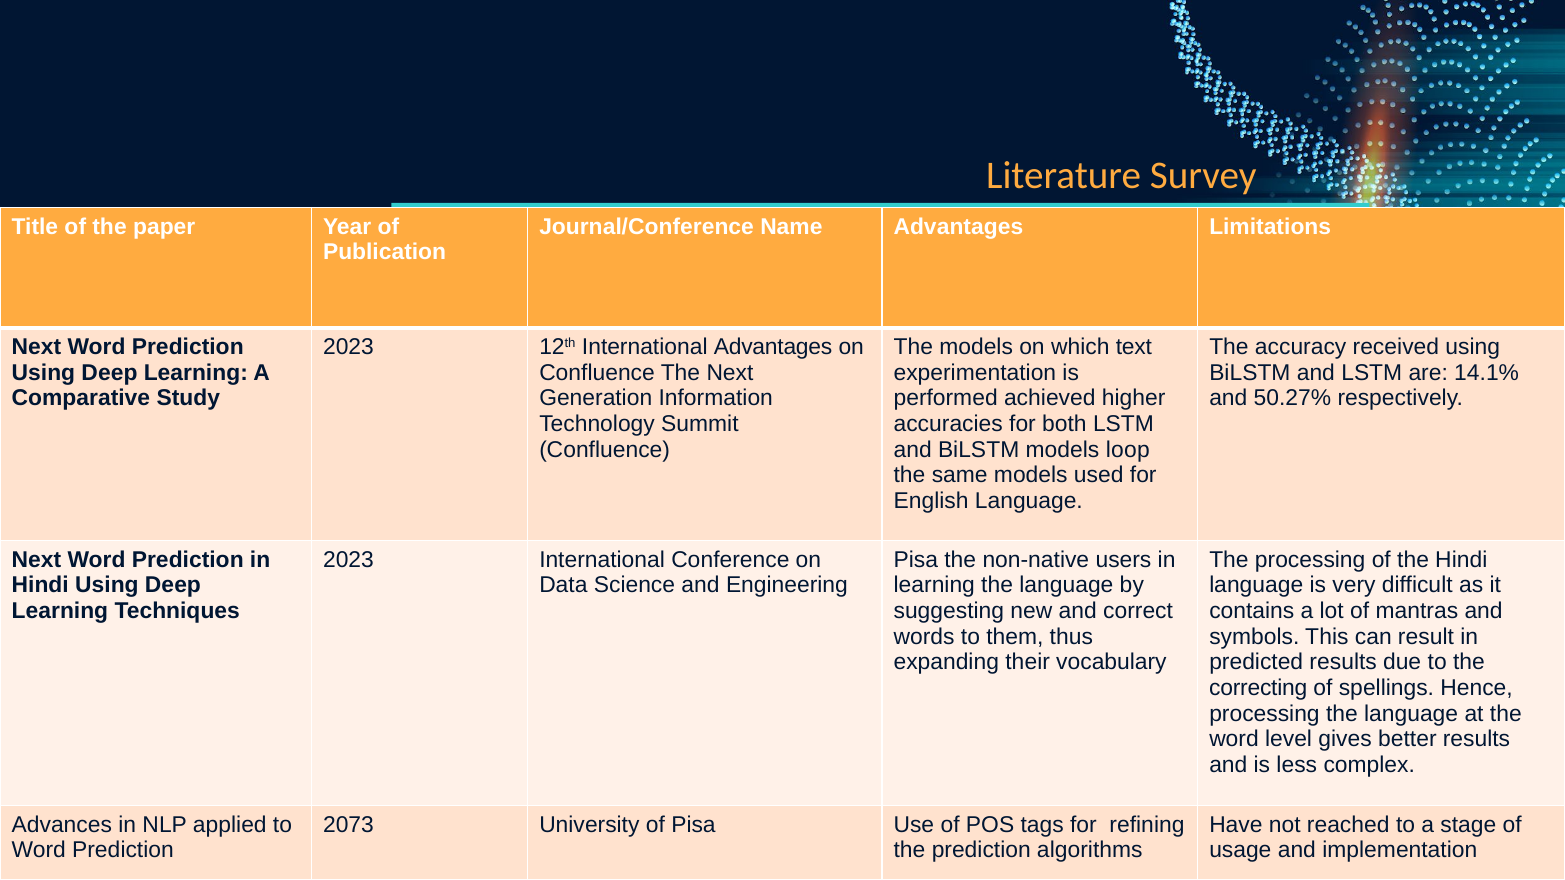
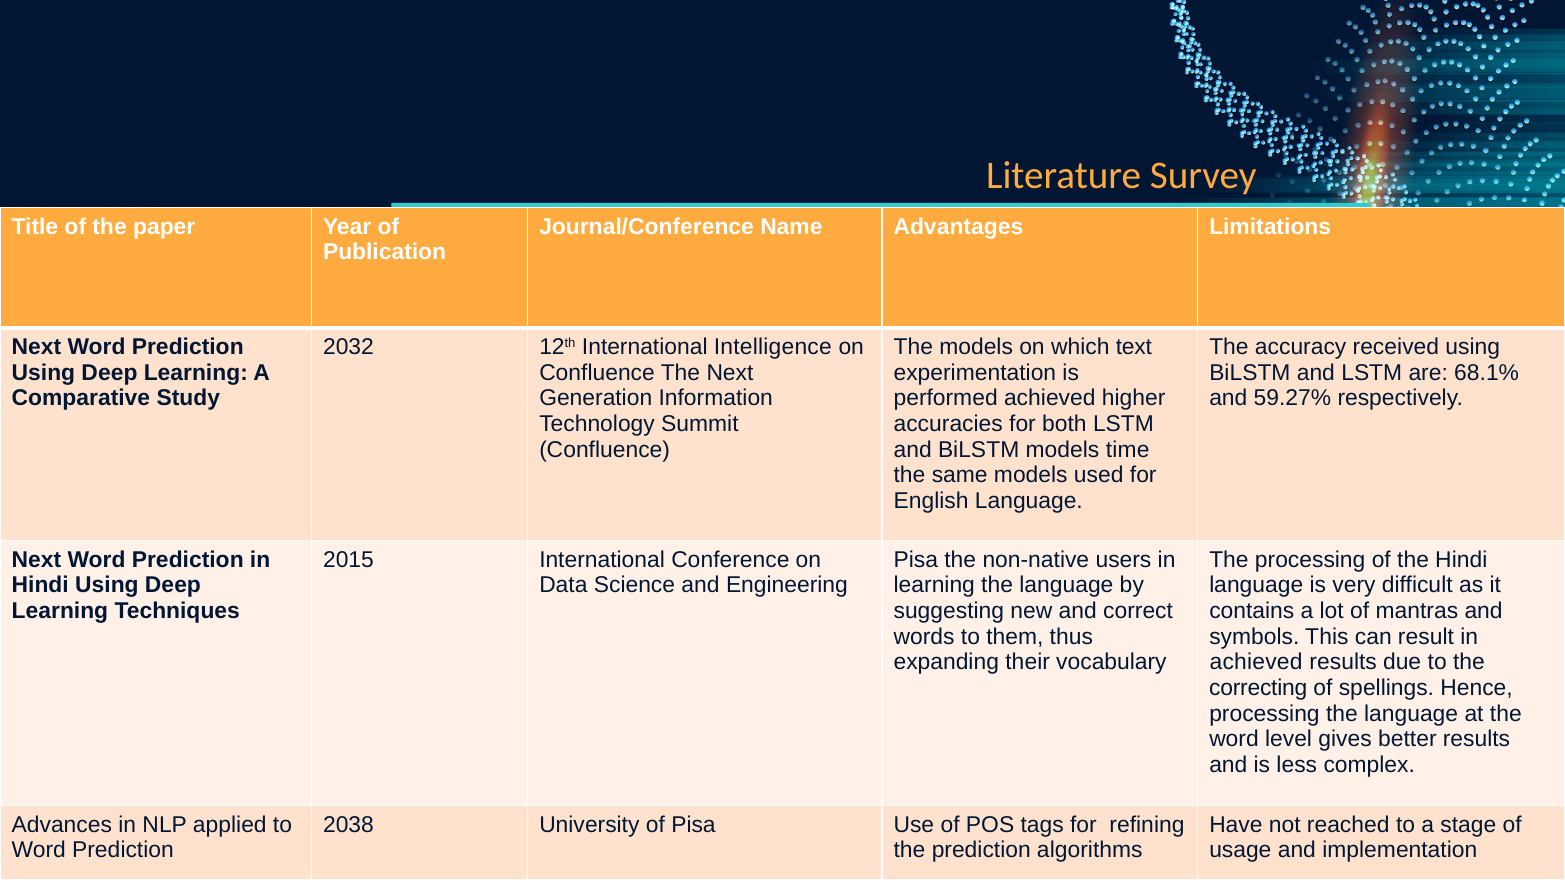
2023 at (348, 347): 2023 -> 2032
International Advantages: Advantages -> Intelligence
14.1%: 14.1% -> 68.1%
50.27%: 50.27% -> 59.27%
loop: loop -> time
2023 at (348, 560): 2023 -> 2015
predicted at (1256, 662): predicted -> achieved
2073: 2073 -> 2038
